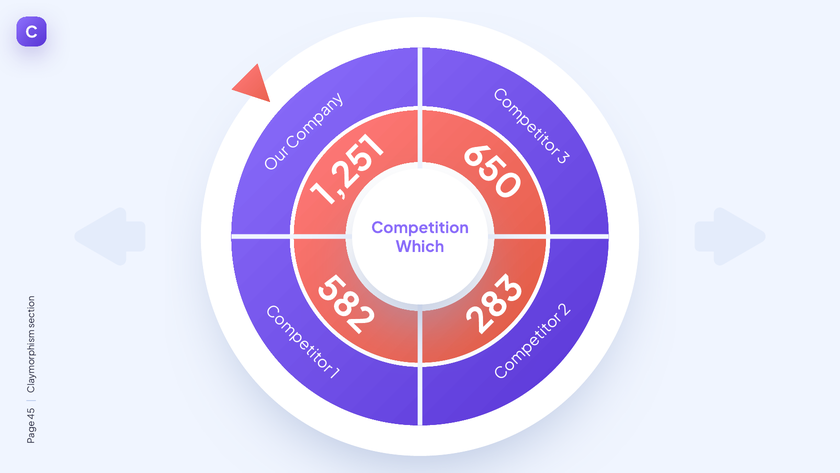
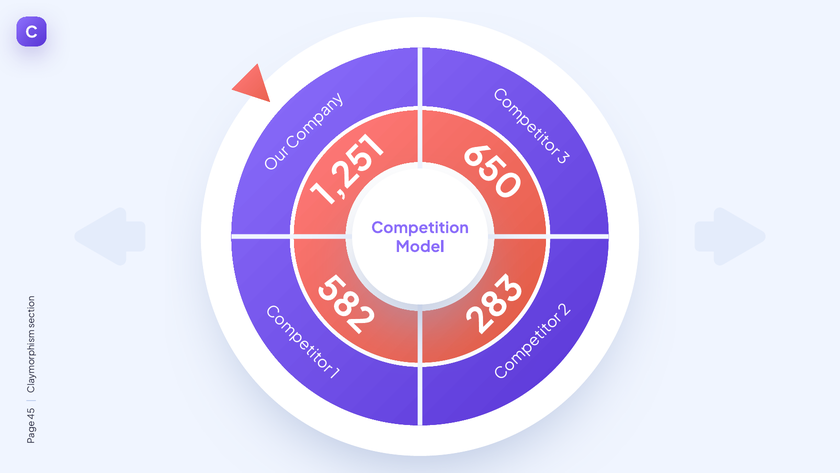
Which: Which -> Model
